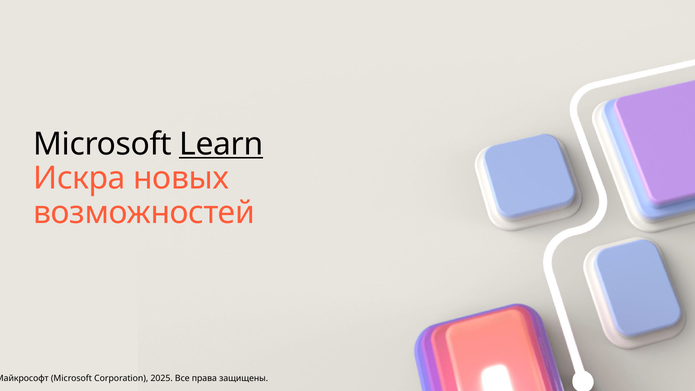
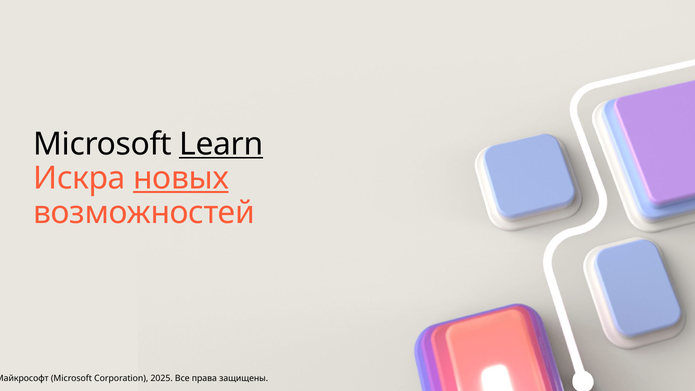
новых underline: none -> present
